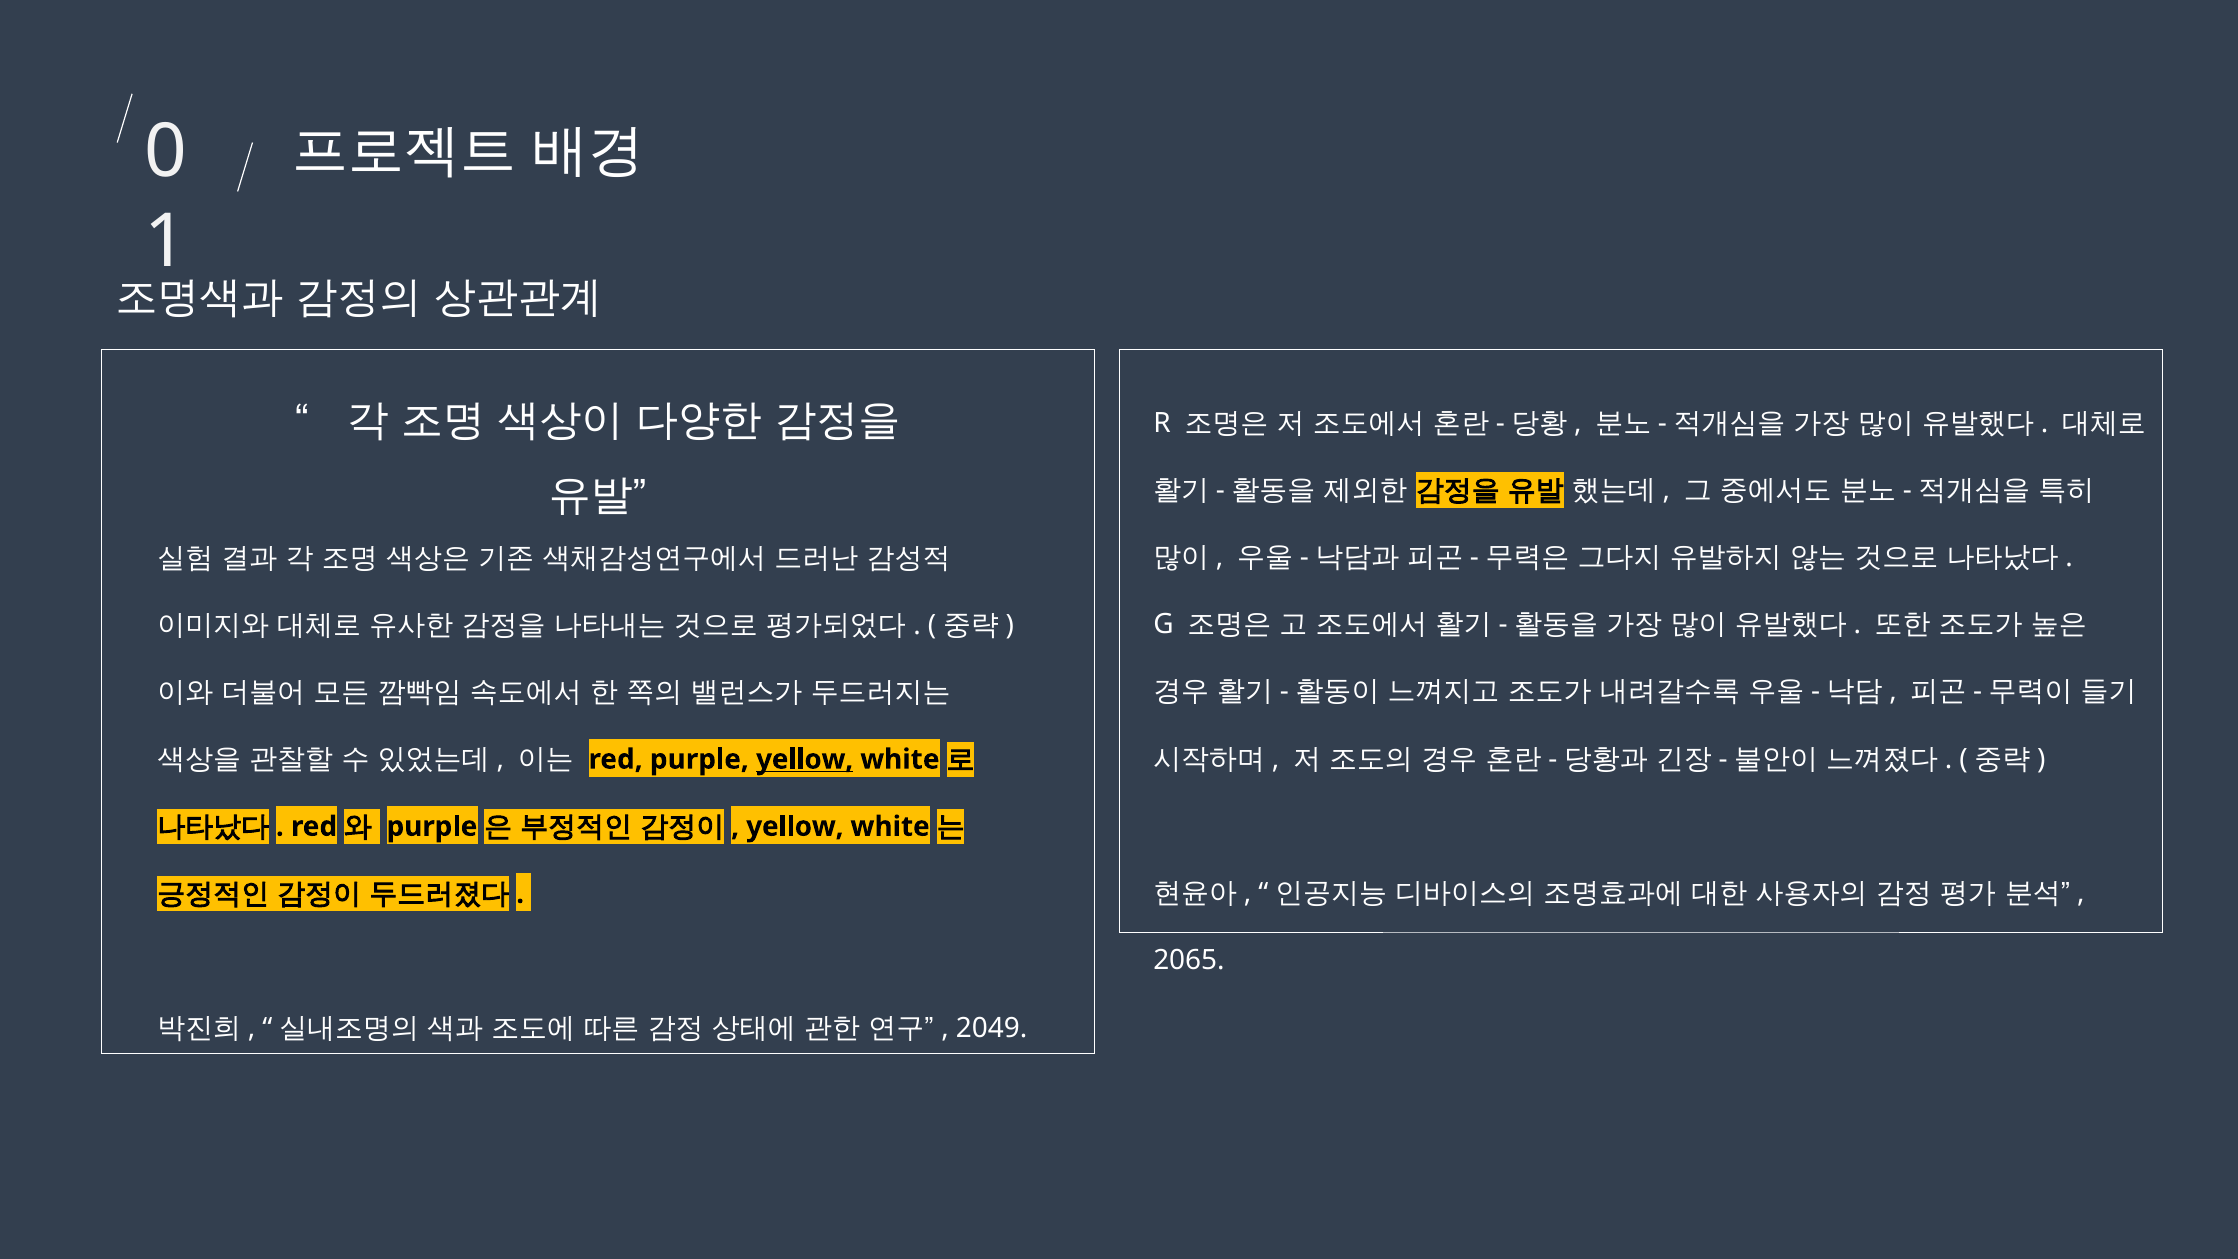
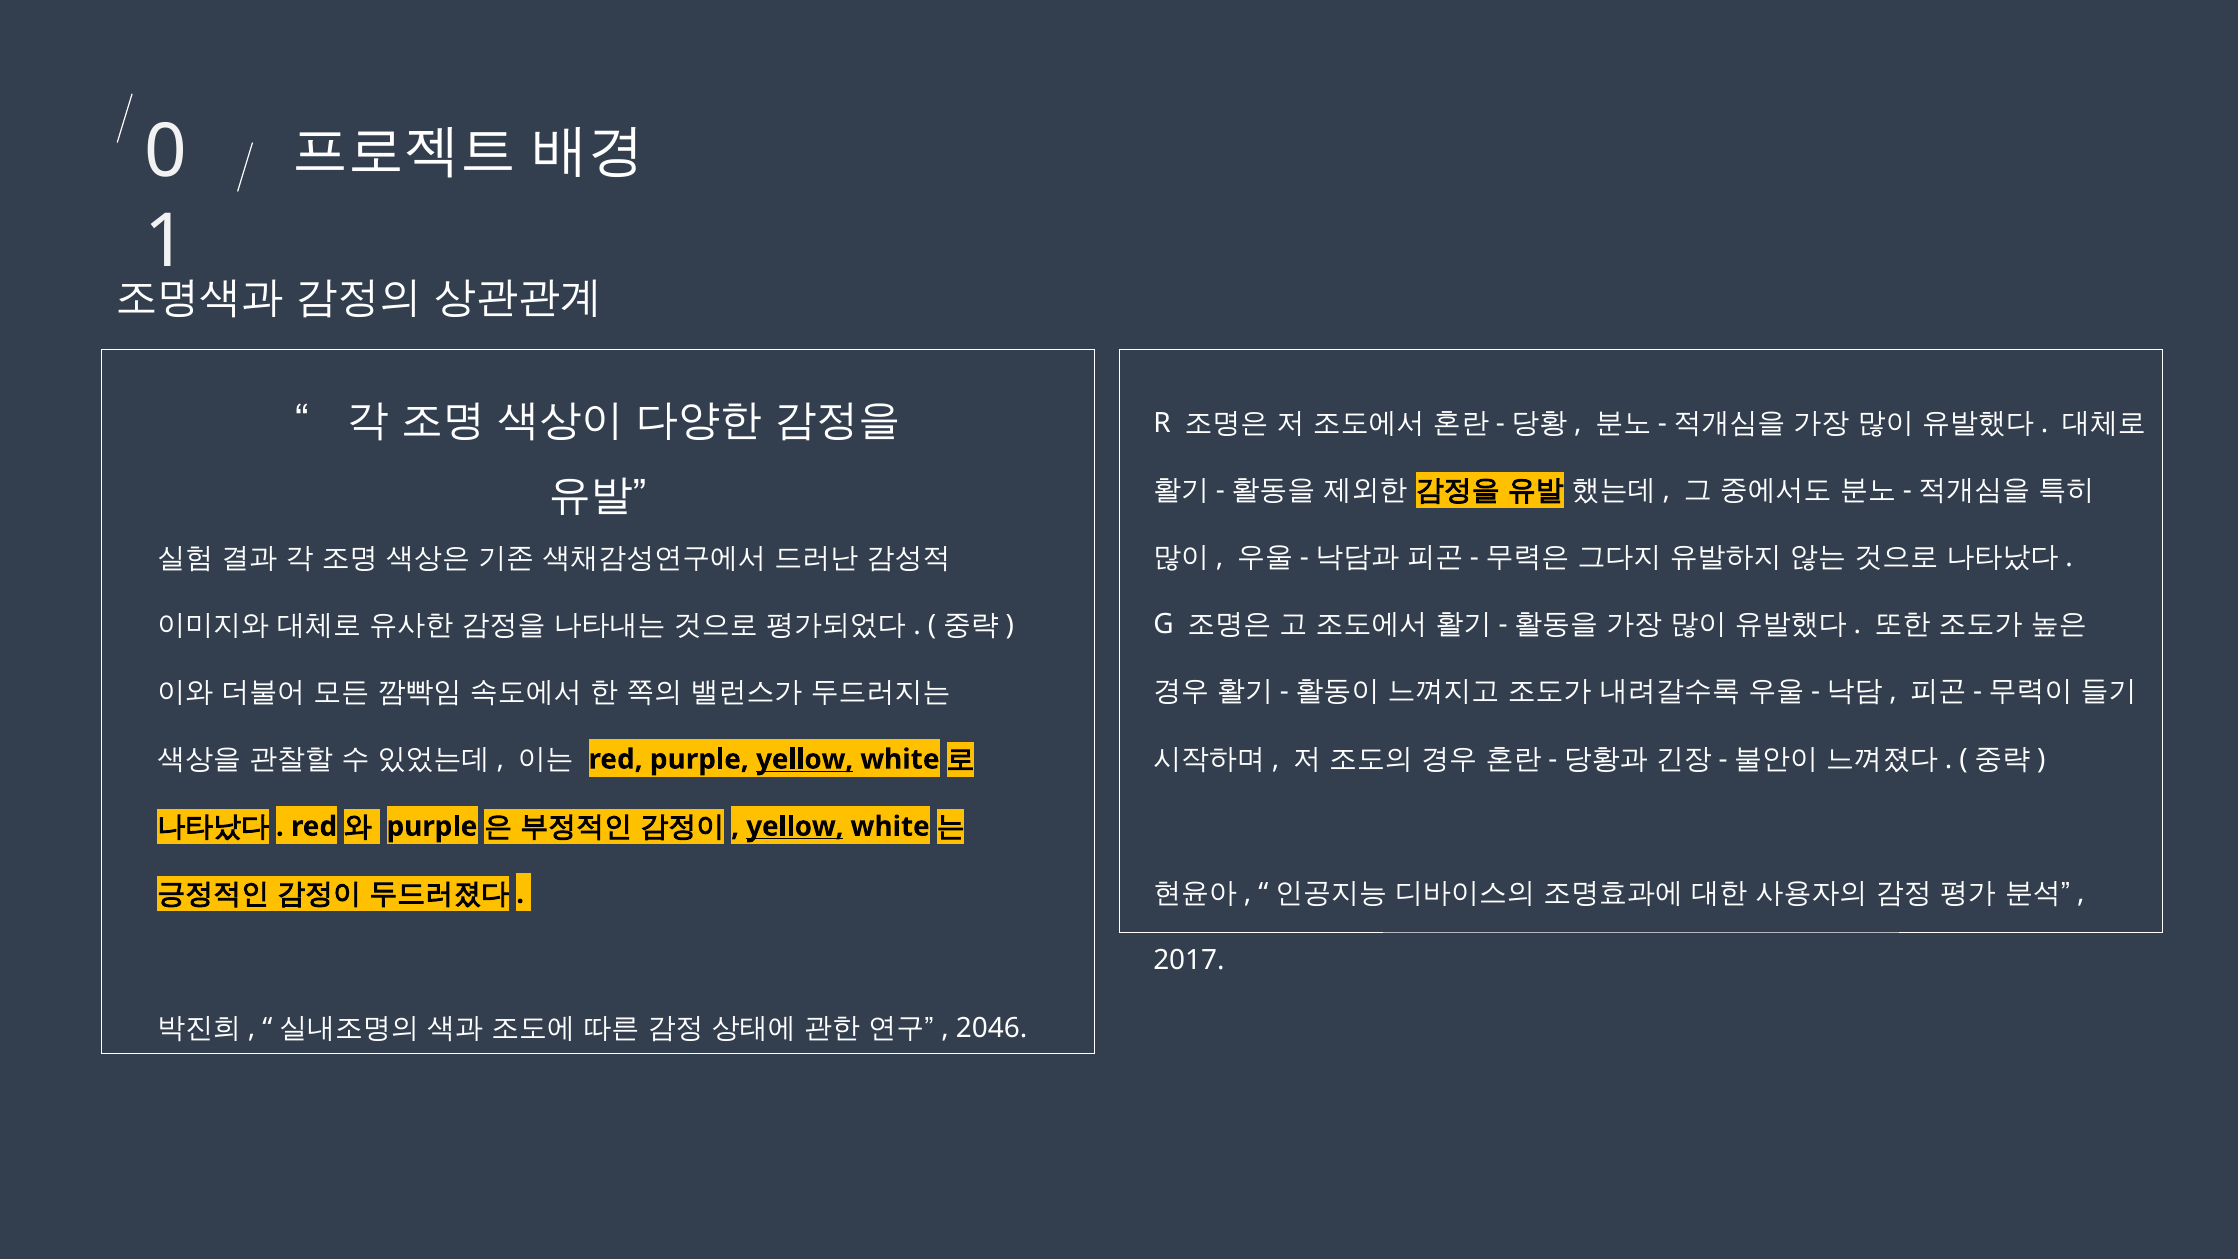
yellow at (795, 826) underline: none -> present
2065: 2065 -> 2017
2049: 2049 -> 2046
